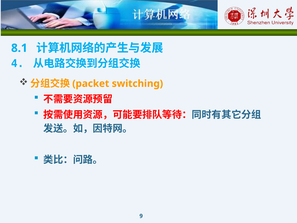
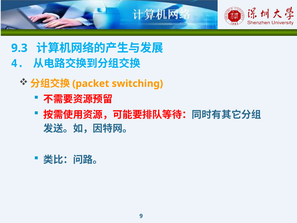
8.1: 8.1 -> 9.3
